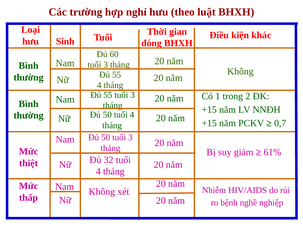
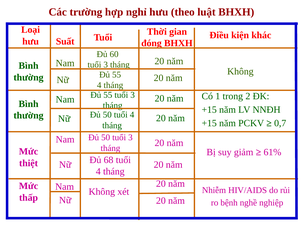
Sinh: Sinh -> Suất
32: 32 -> 68
